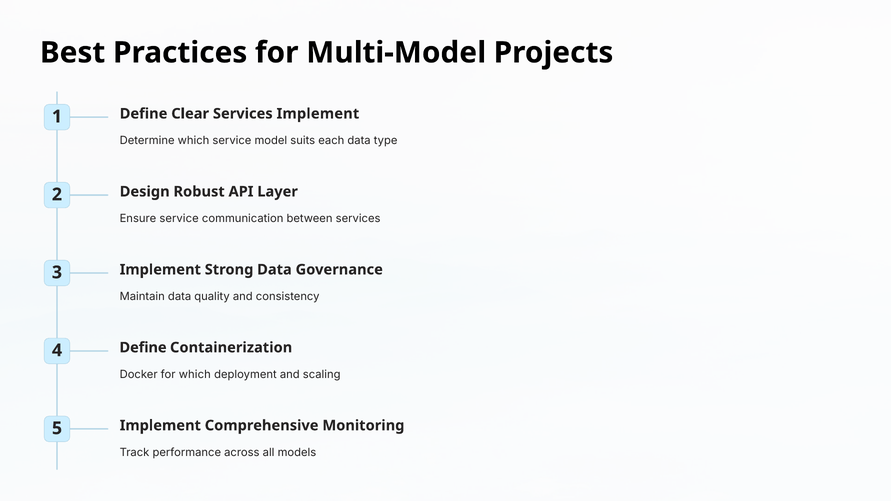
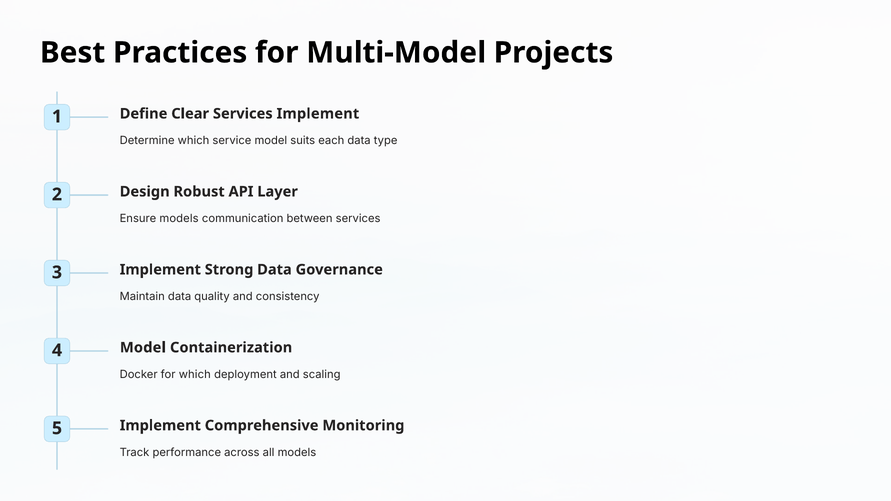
Ensure service: service -> models
4 Define: Define -> Model
